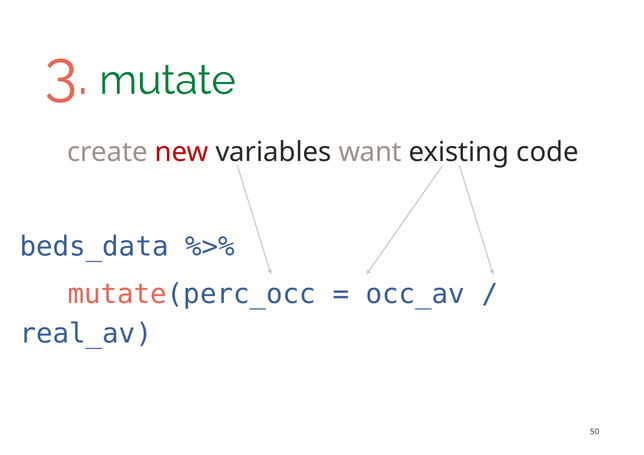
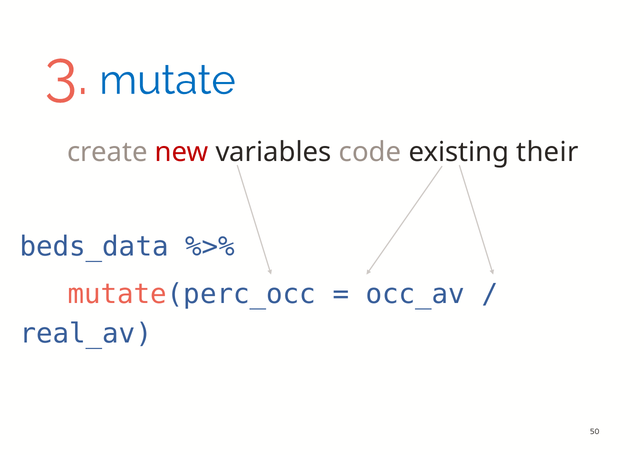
mutate colour: green -> blue
want: want -> code
code: code -> their
